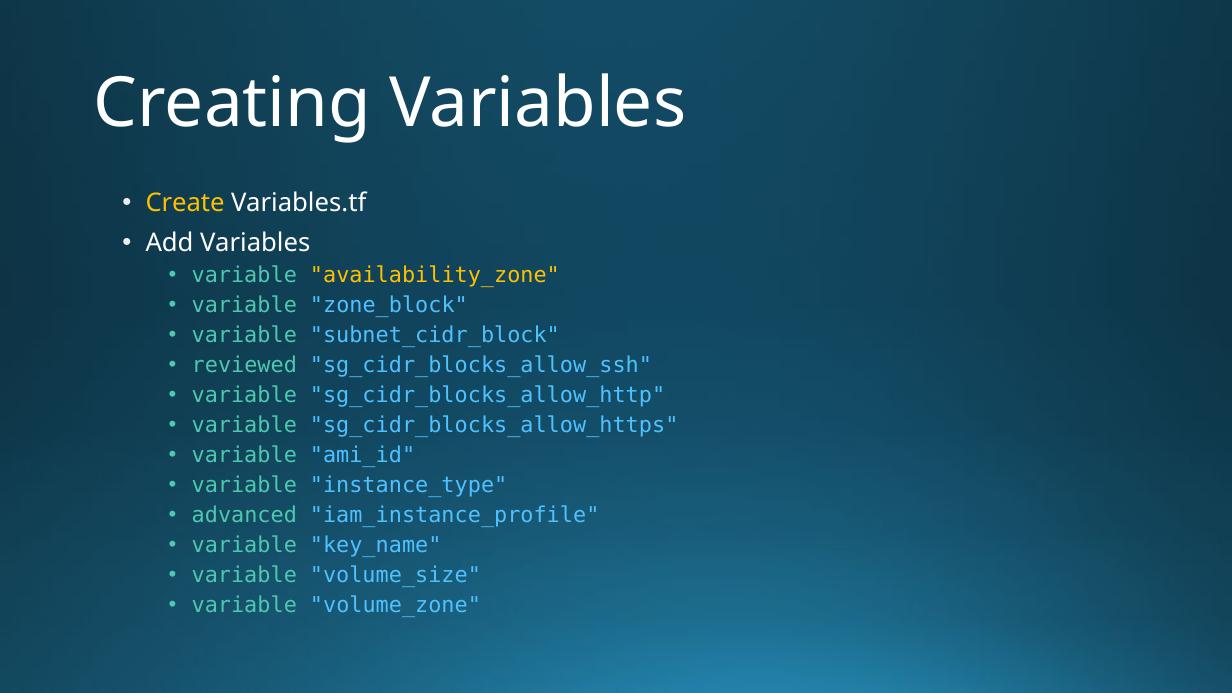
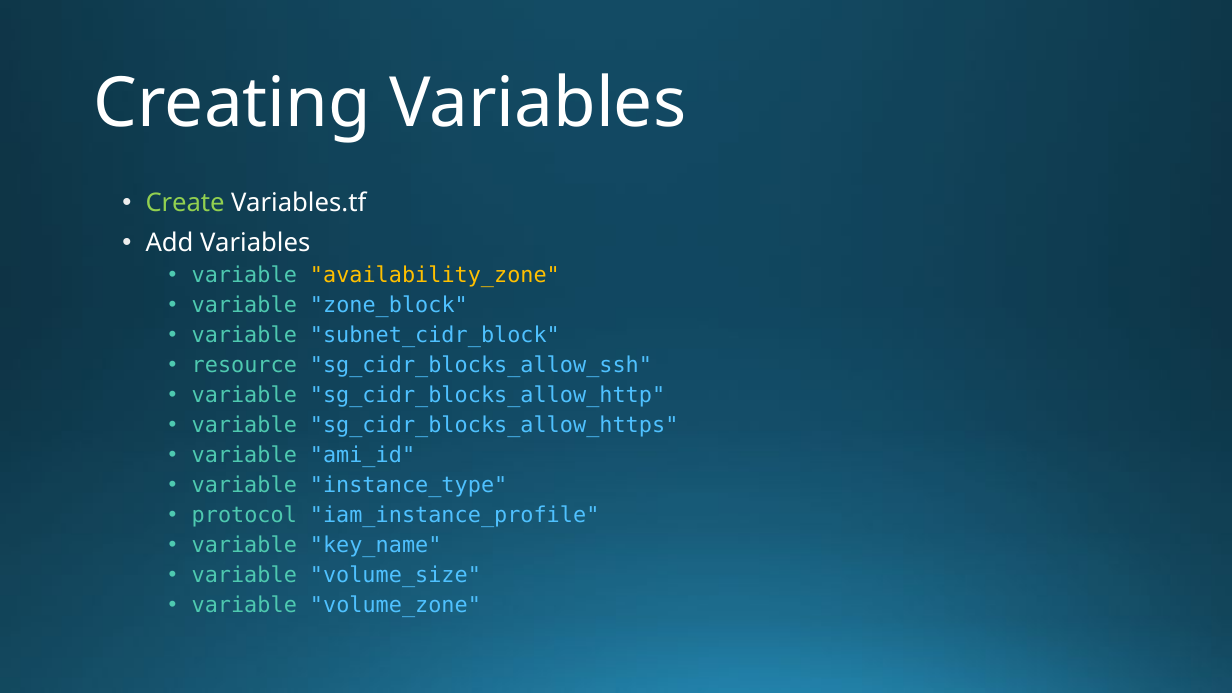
Create colour: yellow -> light green
reviewed: reviewed -> resource
advanced: advanced -> protocol
